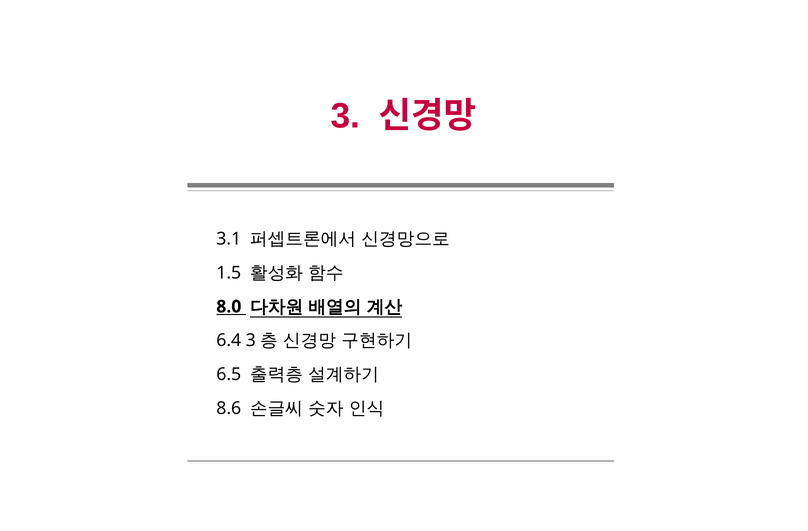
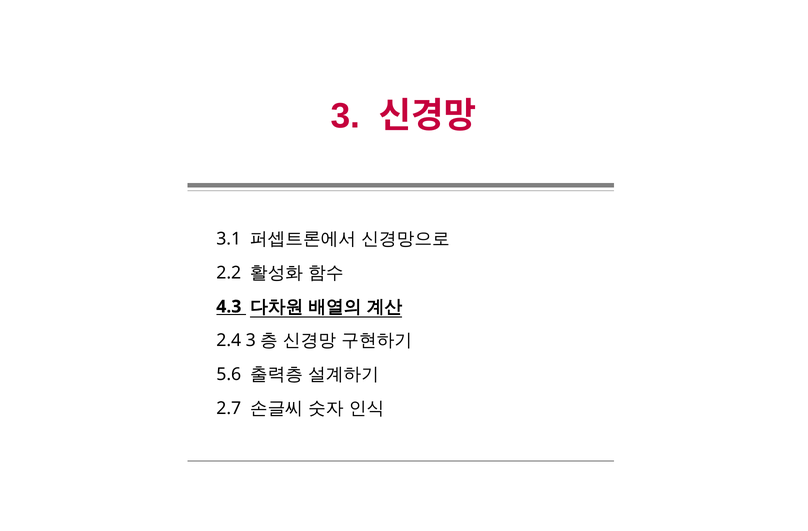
1.5: 1.5 -> 2.2
8.0: 8.0 -> 4.3
6.4: 6.4 -> 2.4
6.5: 6.5 -> 5.6
8.6: 8.6 -> 2.7
